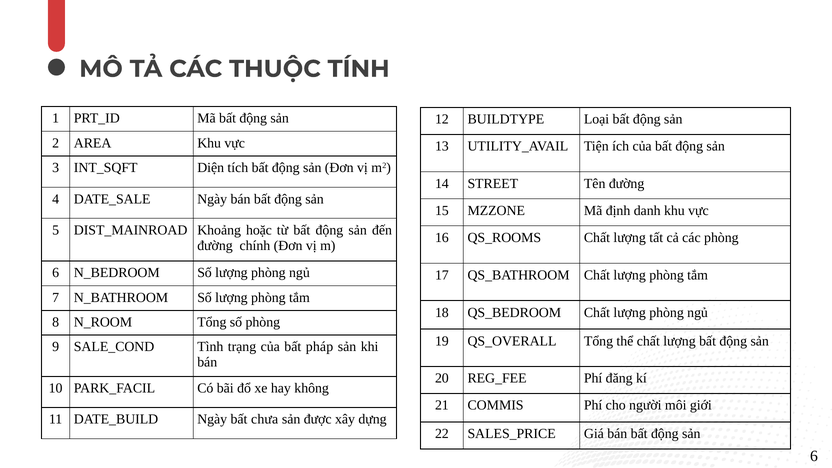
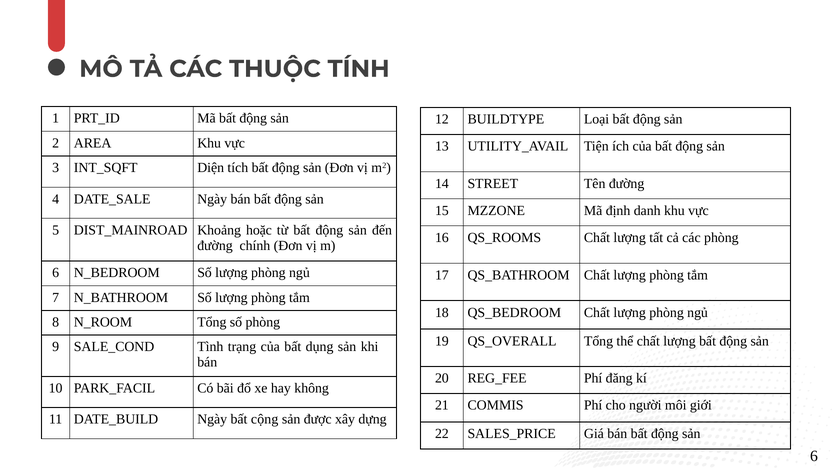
pháp: pháp -> dụng
chưa: chưa -> cộng
